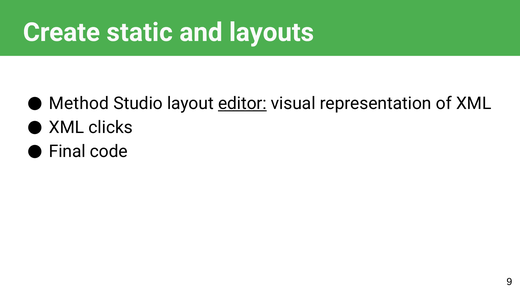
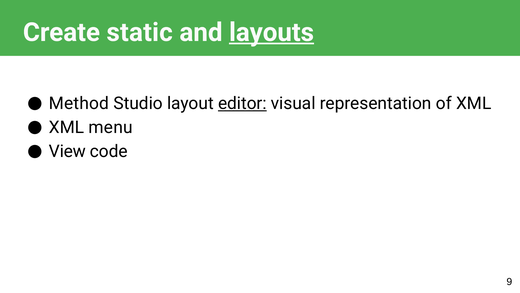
layouts underline: none -> present
clicks: clicks -> menu
Final: Final -> View
